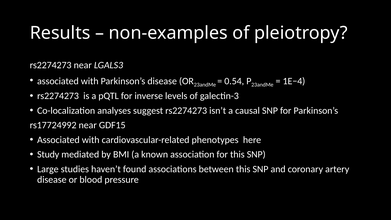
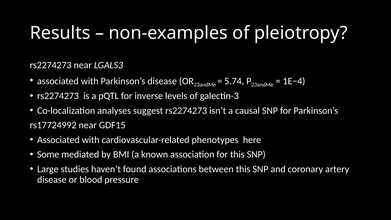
0.54: 0.54 -> 5.74
Study: Study -> Some
